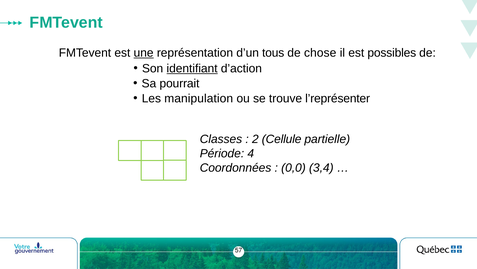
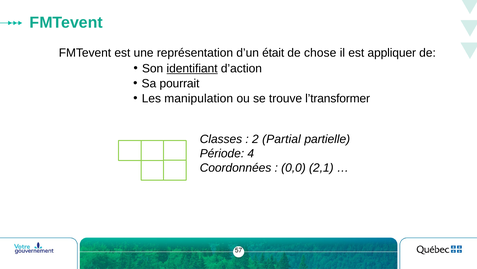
une underline: present -> none
tous: tous -> était
possibles: possibles -> appliquer
l’représenter: l’représenter -> l’transformer
Cellule: Cellule -> Partial
3,4: 3,4 -> 2,1
